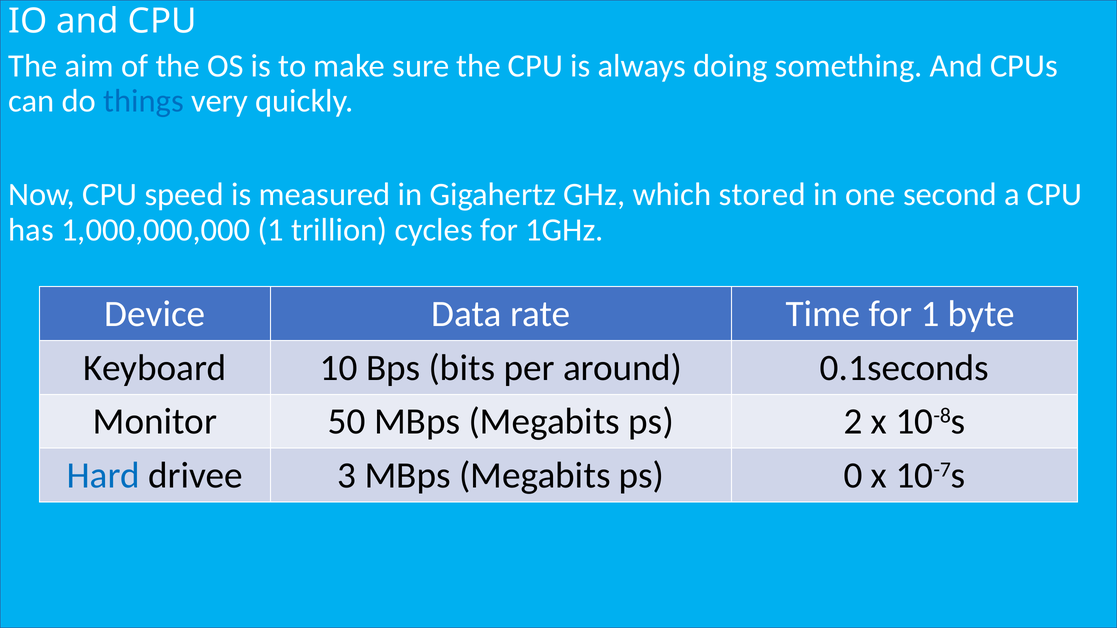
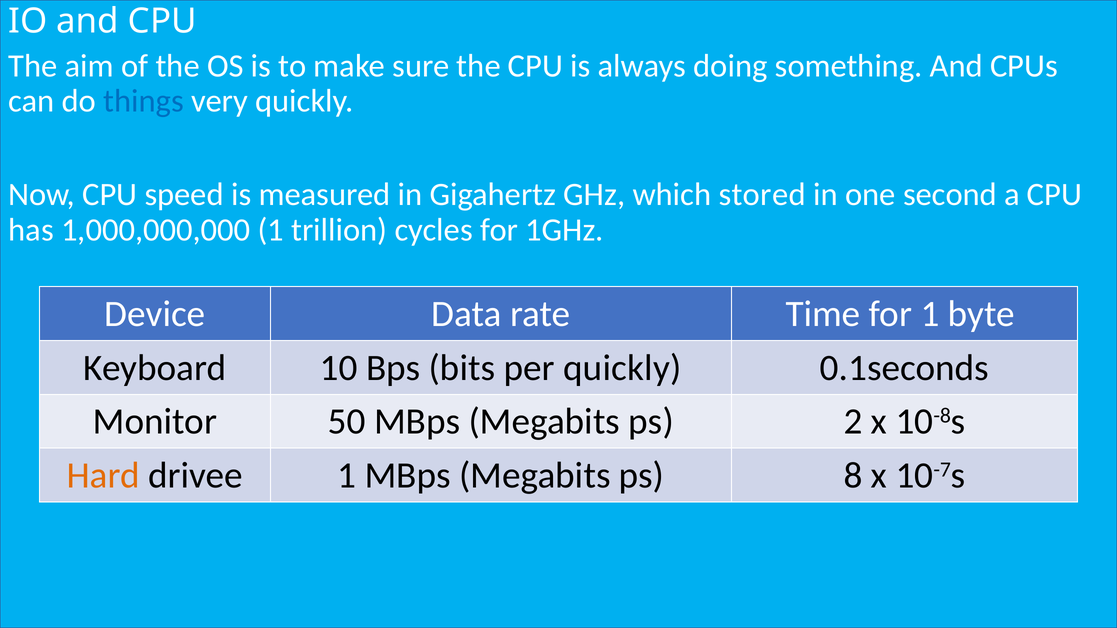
per around: around -> quickly
Hard colour: blue -> orange
drivee 3: 3 -> 1
0: 0 -> 8
